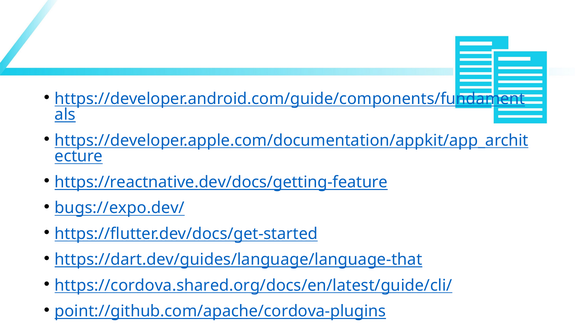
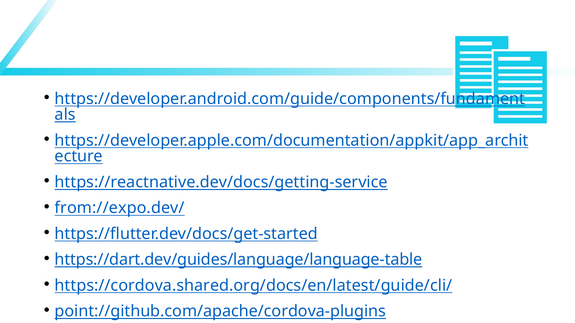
https://reactnative.dev/docs/getting-feature: https://reactnative.dev/docs/getting-feature -> https://reactnative.dev/docs/getting-service
bugs://expo.dev/: bugs://expo.dev/ -> from://expo.dev/
https://dart.dev/guides/language/language-that: https://dart.dev/guides/language/language-that -> https://dart.dev/guides/language/language-table
